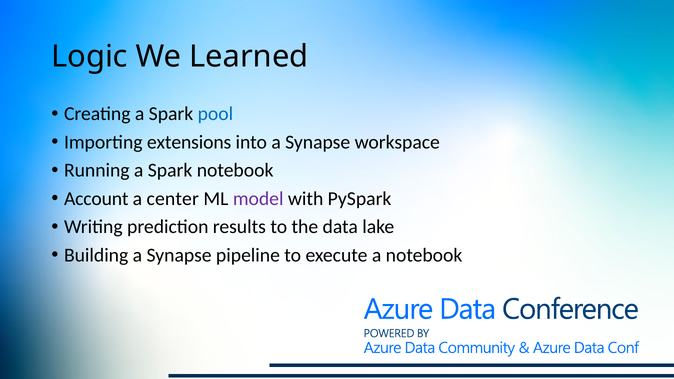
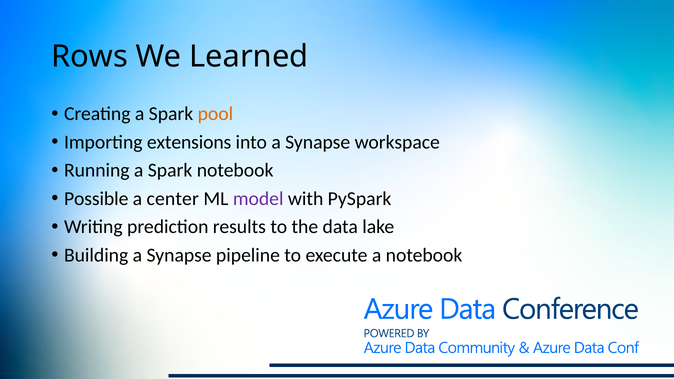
Logic: Logic -> Rows
pool colour: blue -> orange
Account: Account -> Possible
